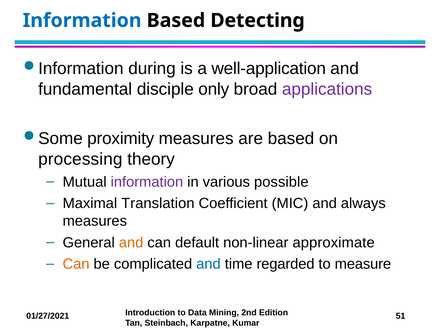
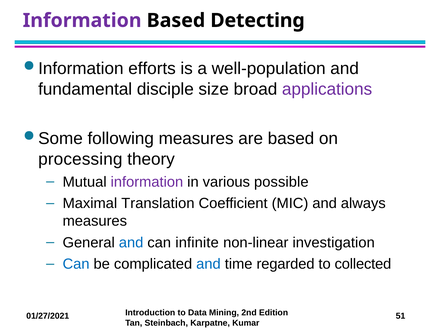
Information at (82, 20) colour: blue -> purple
during: during -> efforts
well-application: well-application -> well-population
only: only -> size
proximity: proximity -> following
and at (131, 243) colour: orange -> blue
default: default -> infinite
approximate: approximate -> investigation
Can at (76, 264) colour: orange -> blue
measure: measure -> collected
